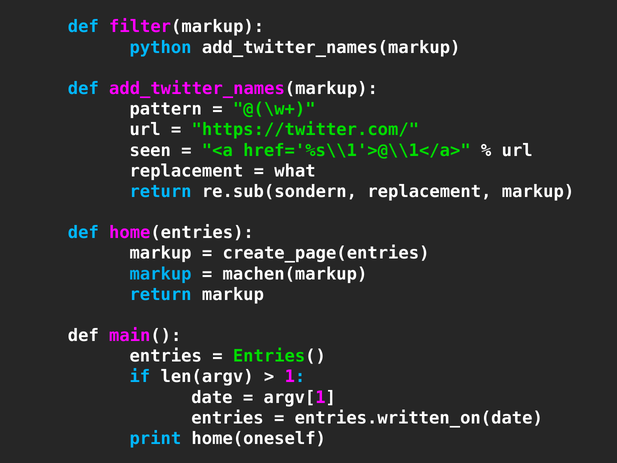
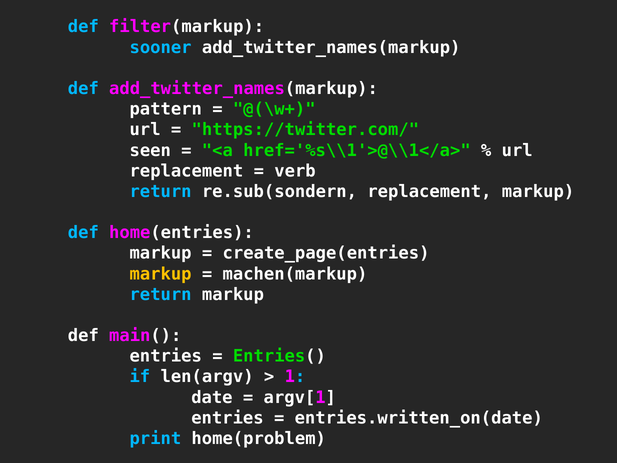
python: python -> sooner
what: what -> verb
markup at (161, 274) colour: light blue -> yellow
home(oneself: home(oneself -> home(problem
